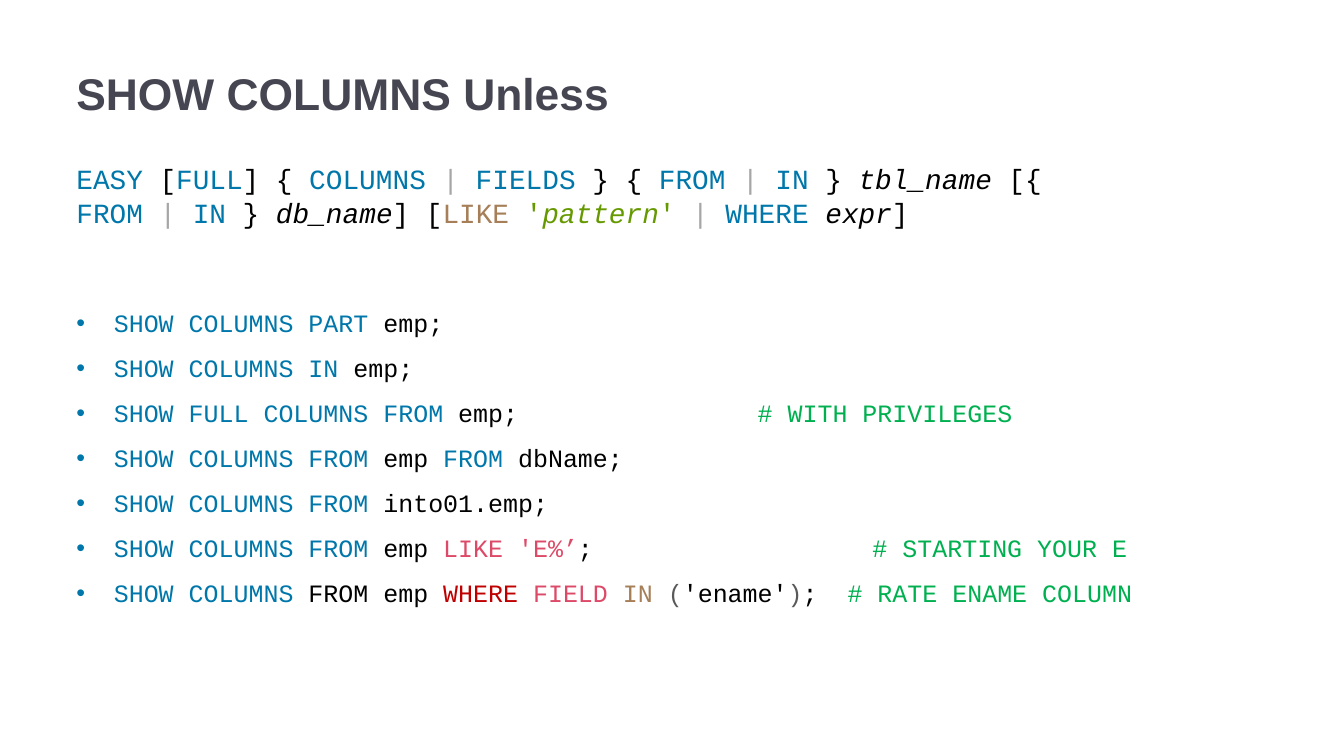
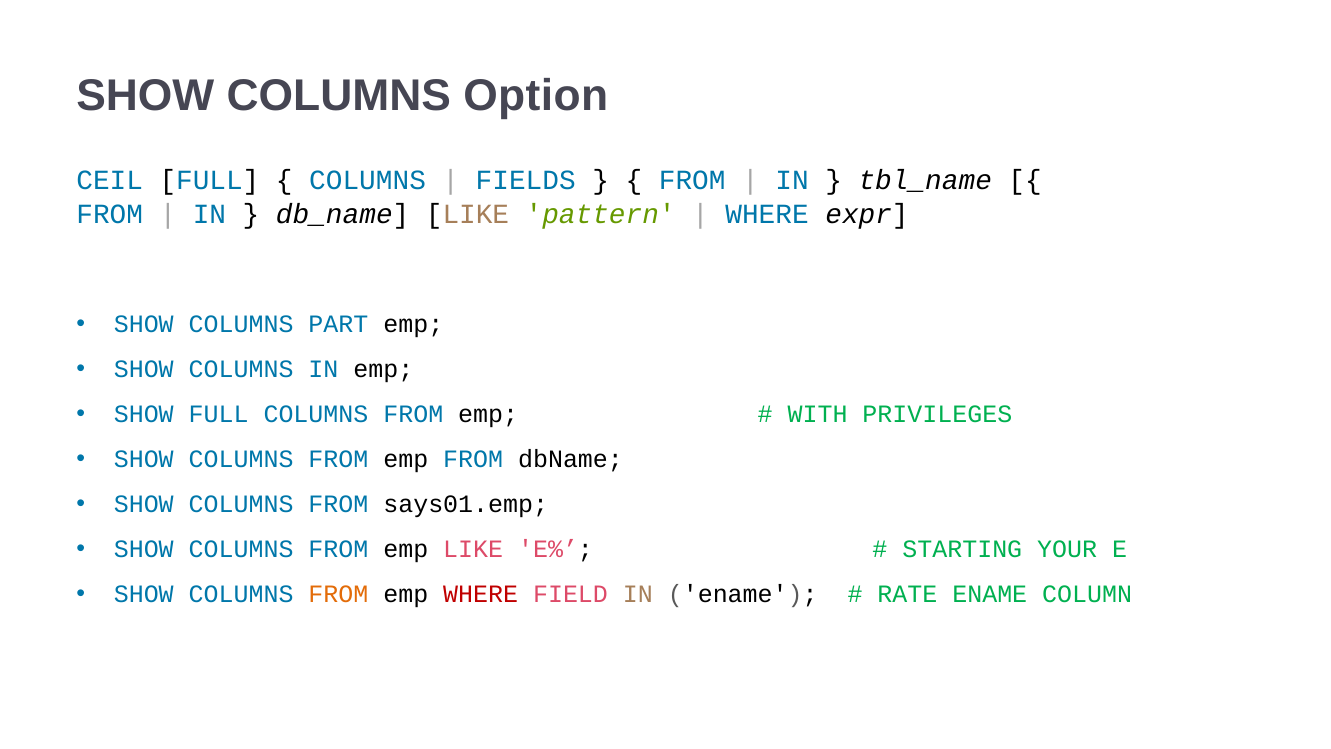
Unless: Unless -> Option
EASY: EASY -> CEIL
into01.emp: into01.emp -> says01.emp
FROM at (338, 594) colour: black -> orange
